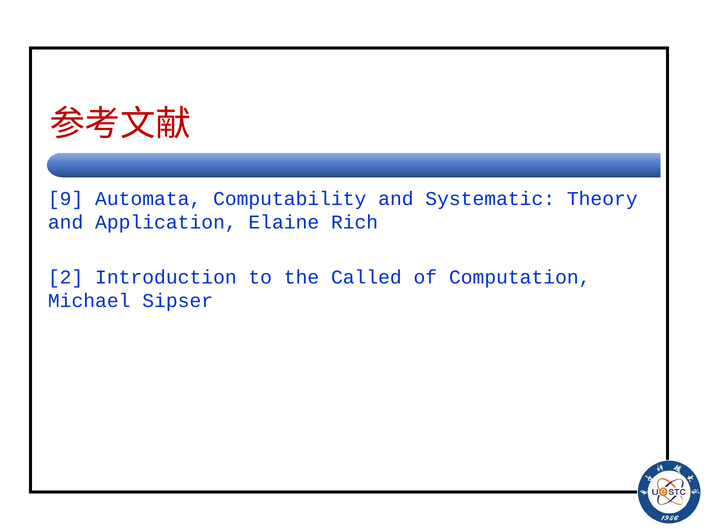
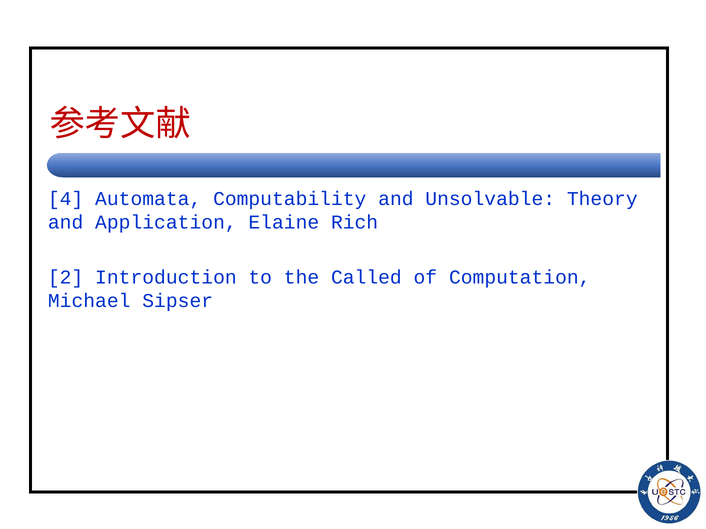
9: 9 -> 4
Systematic: Systematic -> Unsolvable
